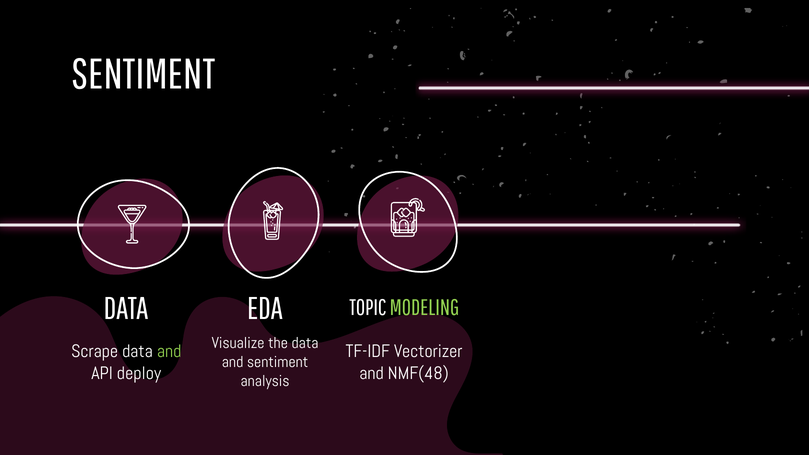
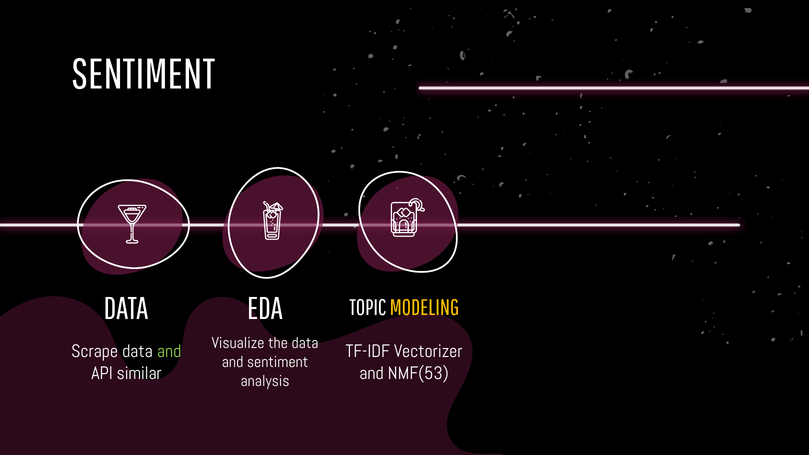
MODELING colour: light green -> yellow
deploy: deploy -> similar
NMF(48: NMF(48 -> NMF(53
